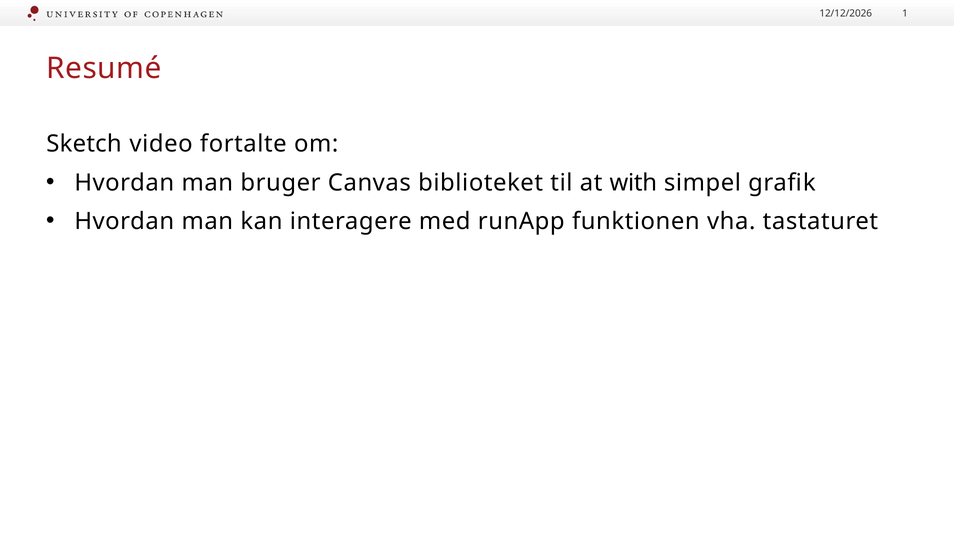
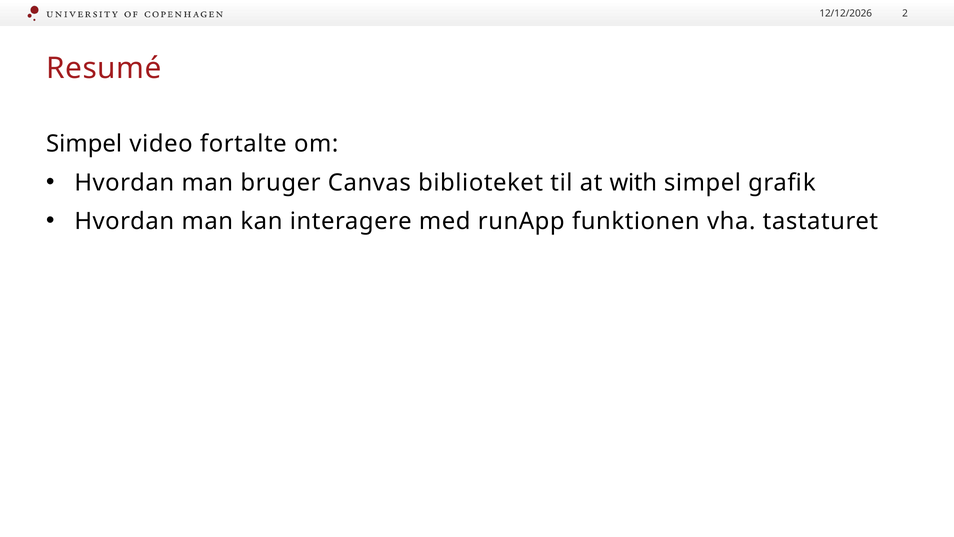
1: 1 -> 2
Sketch at (84, 144): Sketch -> Simpel
